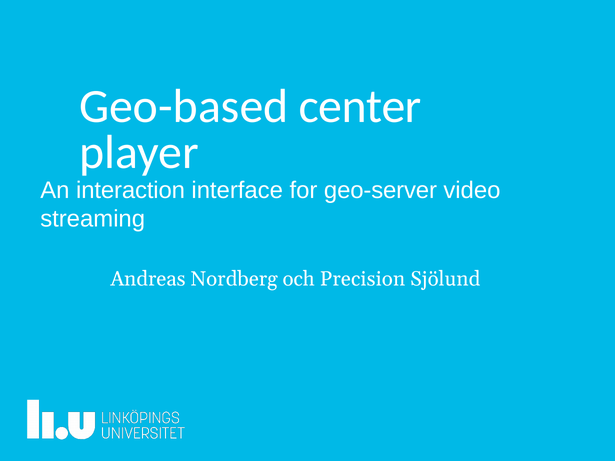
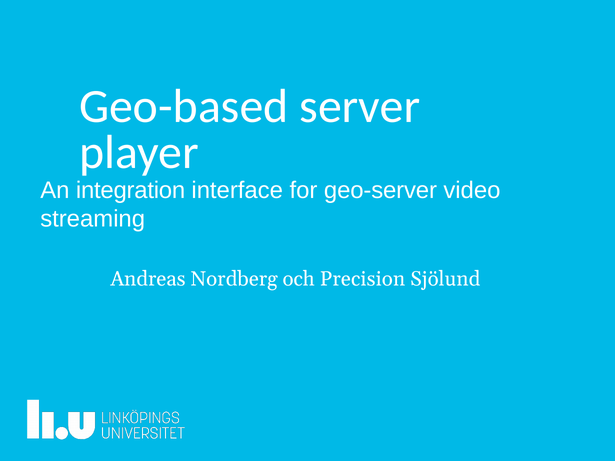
center: center -> server
interaction: interaction -> integration
